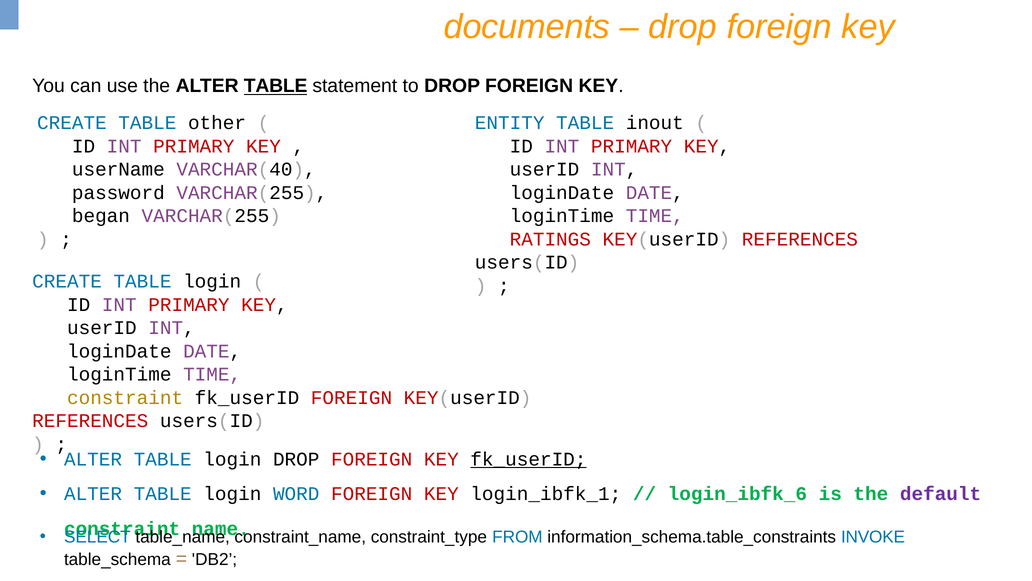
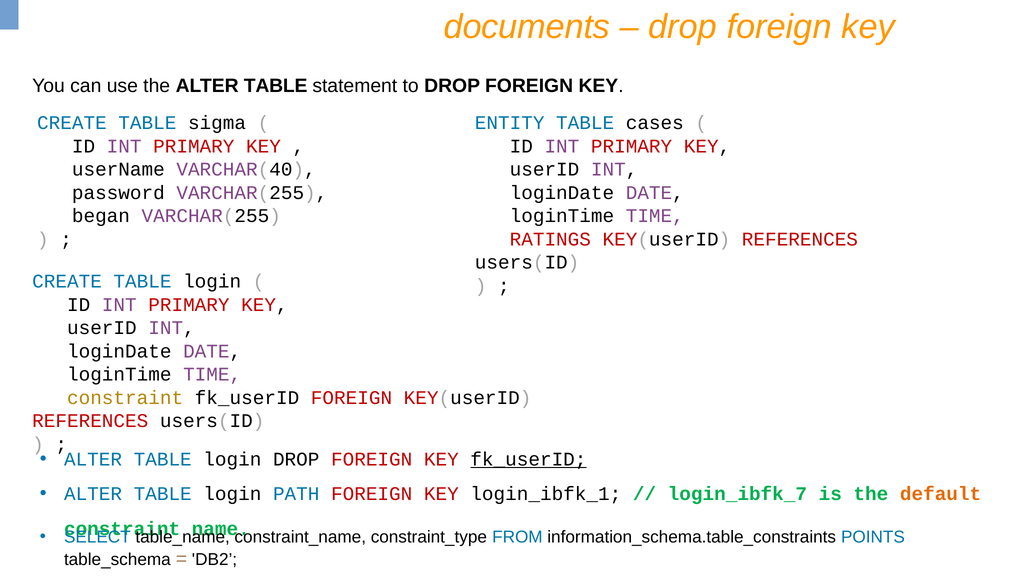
TABLE at (276, 86) underline: present -> none
other: other -> sigma
inout: inout -> cases
WORD: WORD -> PATH
login_ibfk_6: login_ibfk_6 -> login_ibfk_7
default colour: purple -> orange
INVOKE: INVOKE -> POINTS
